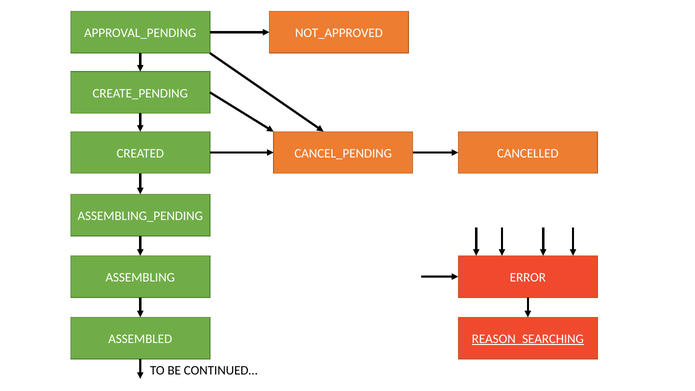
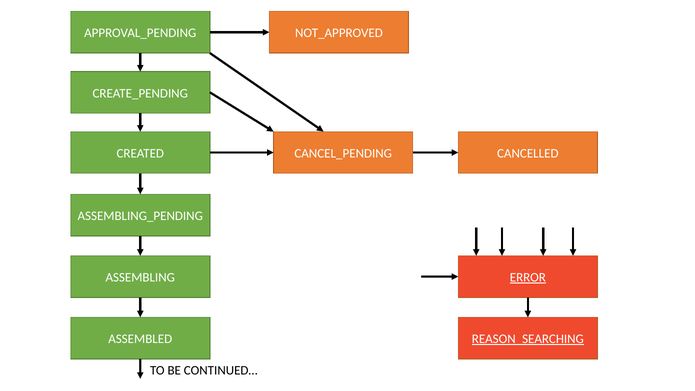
ERROR underline: none -> present
